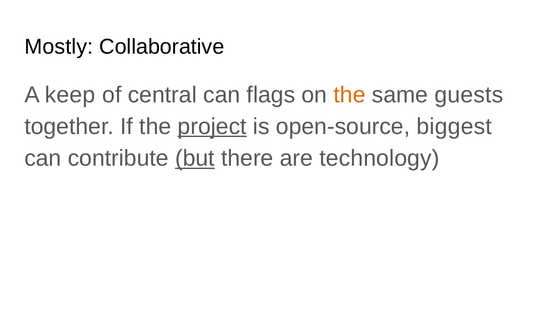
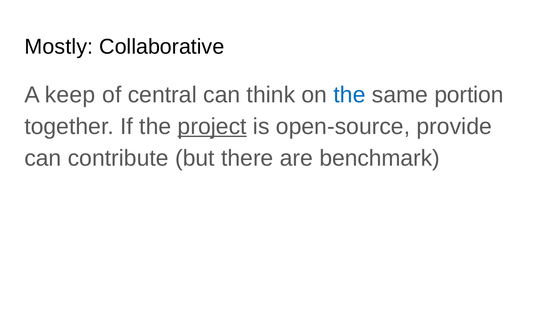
flags: flags -> think
the at (350, 95) colour: orange -> blue
guests: guests -> portion
biggest: biggest -> provide
but underline: present -> none
technology: technology -> benchmark
